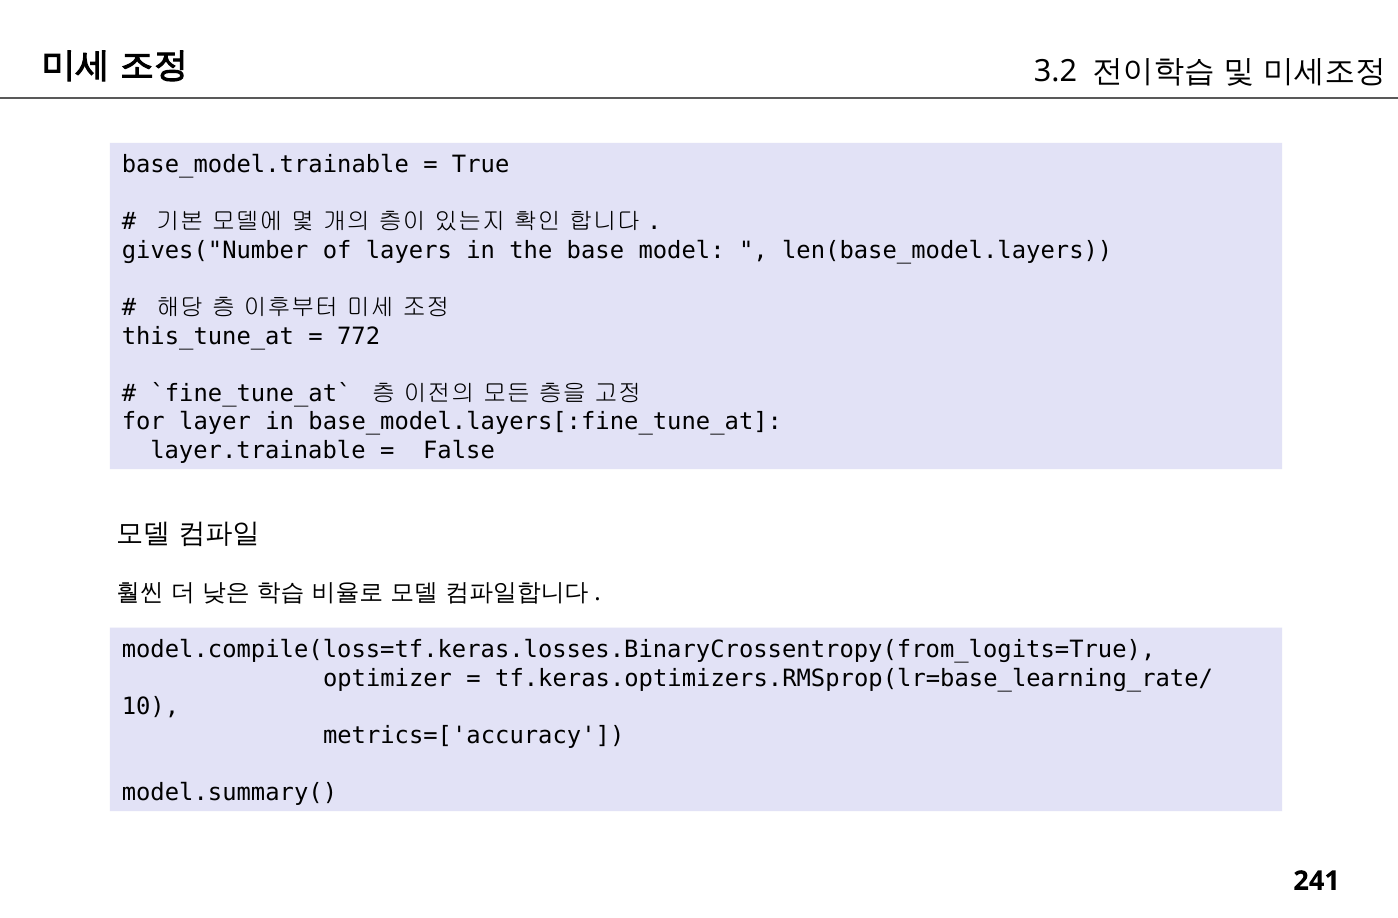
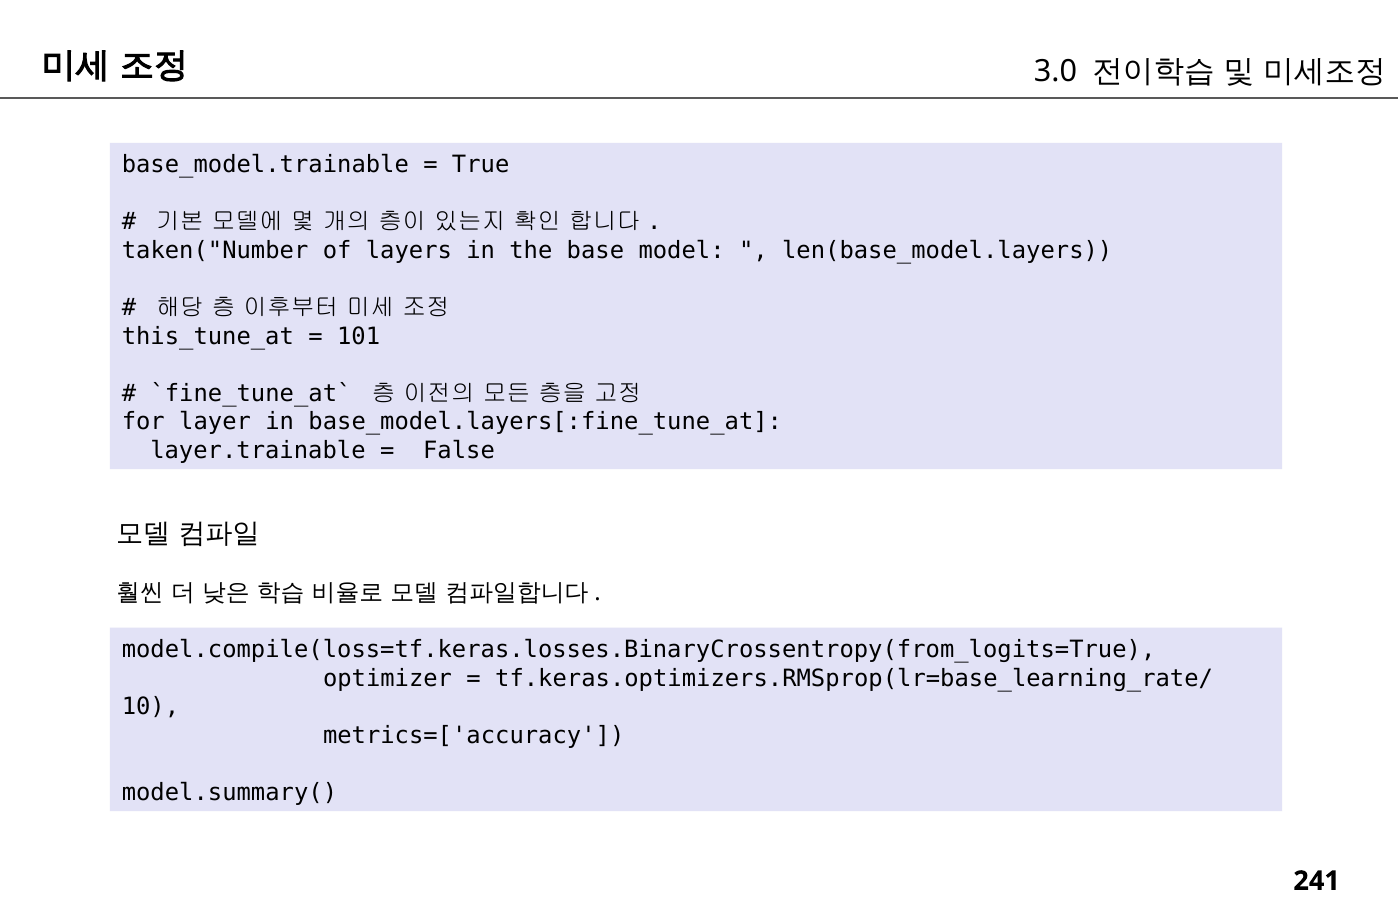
3.2: 3.2 -> 3.0
gives("Number: gives("Number -> taken("Number
772: 772 -> 101
